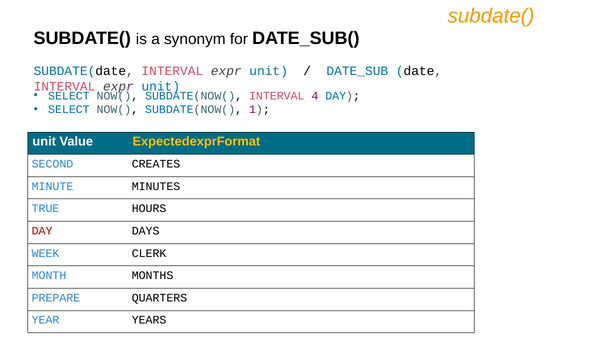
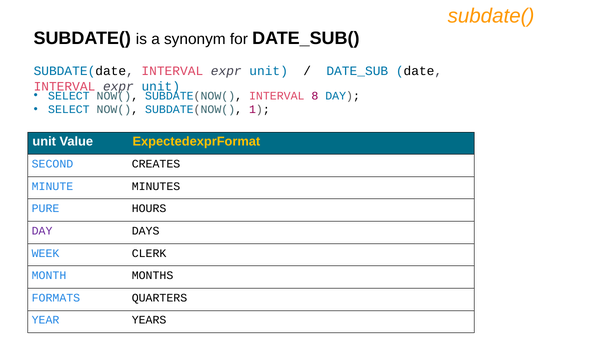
4: 4 -> 8
TRUE: TRUE -> PURE
DAY at (42, 231) colour: red -> purple
PREPARE: PREPARE -> FORMATS
